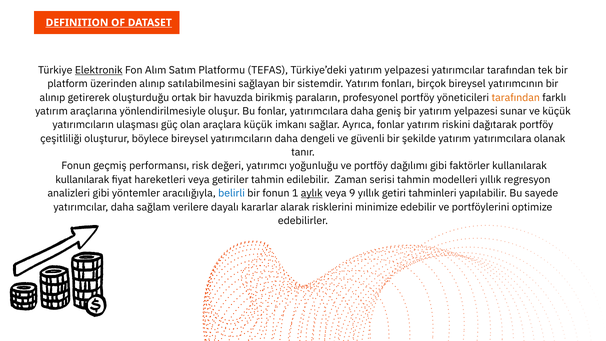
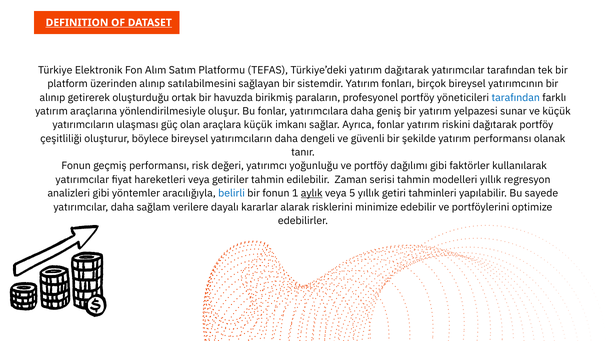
Elektronik underline: present -> none
Türkiye’deki yatırım yelpazesi: yelpazesi -> dağıtarak
tarafından at (516, 98) colour: orange -> blue
yatırım yatırımcılara: yatırımcılara -> performansı
kullanılarak at (82, 180): kullanılarak -> yatırımcılar
9: 9 -> 5
